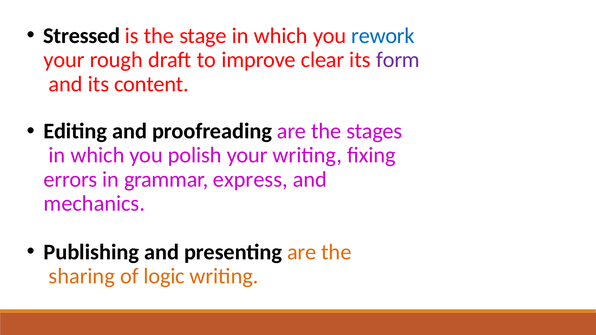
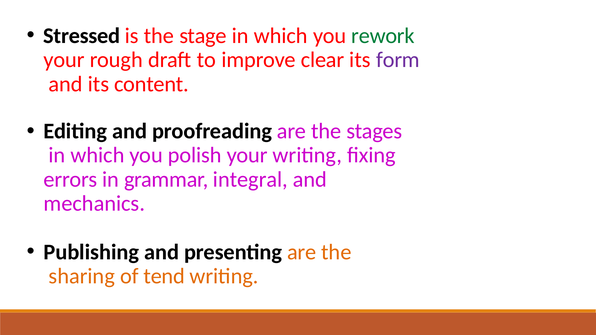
rework colour: blue -> green
express: express -> integral
logic: logic -> tend
